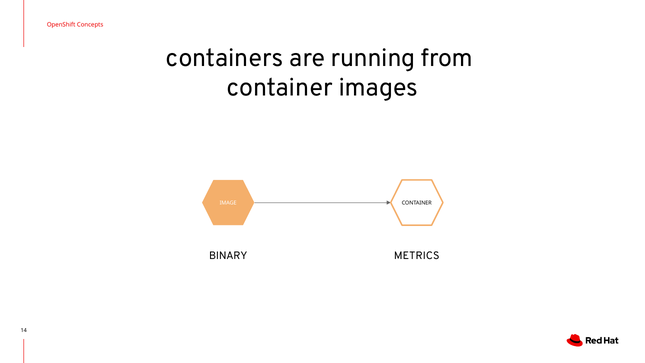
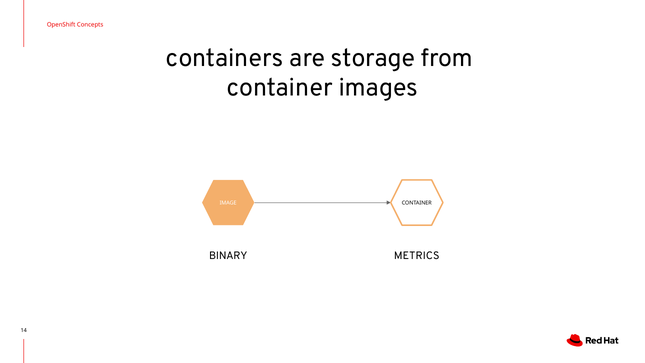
running: running -> storage
